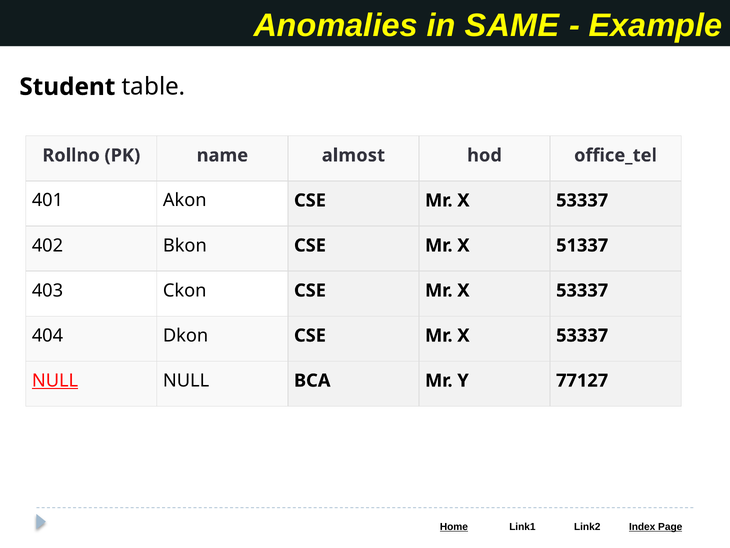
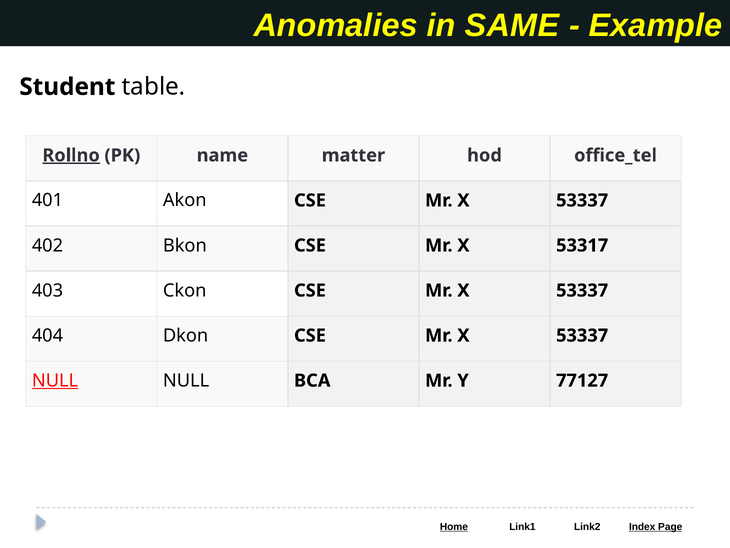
Rollno underline: none -> present
almost: almost -> matter
51337: 51337 -> 53317
